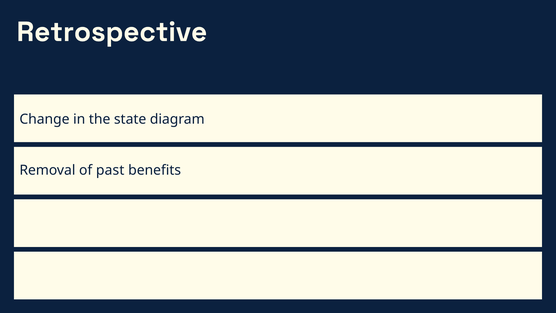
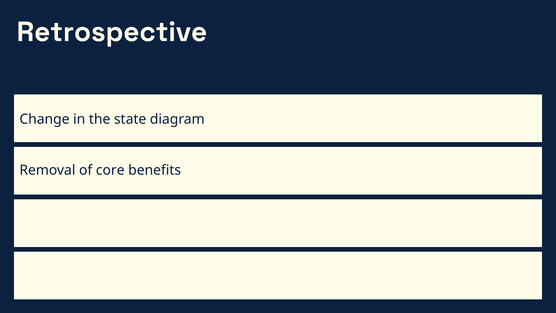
past: past -> core
